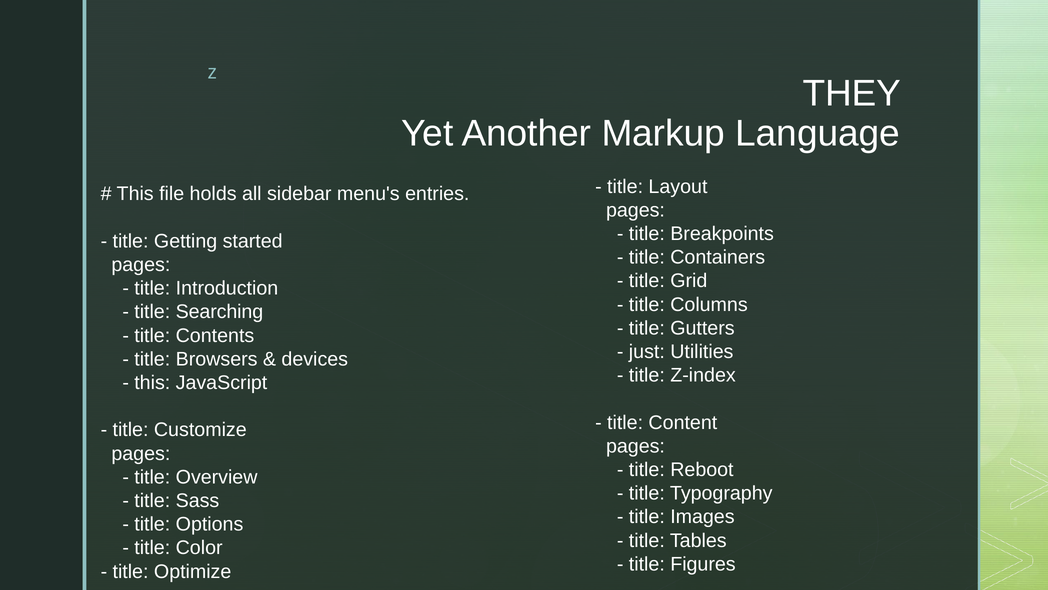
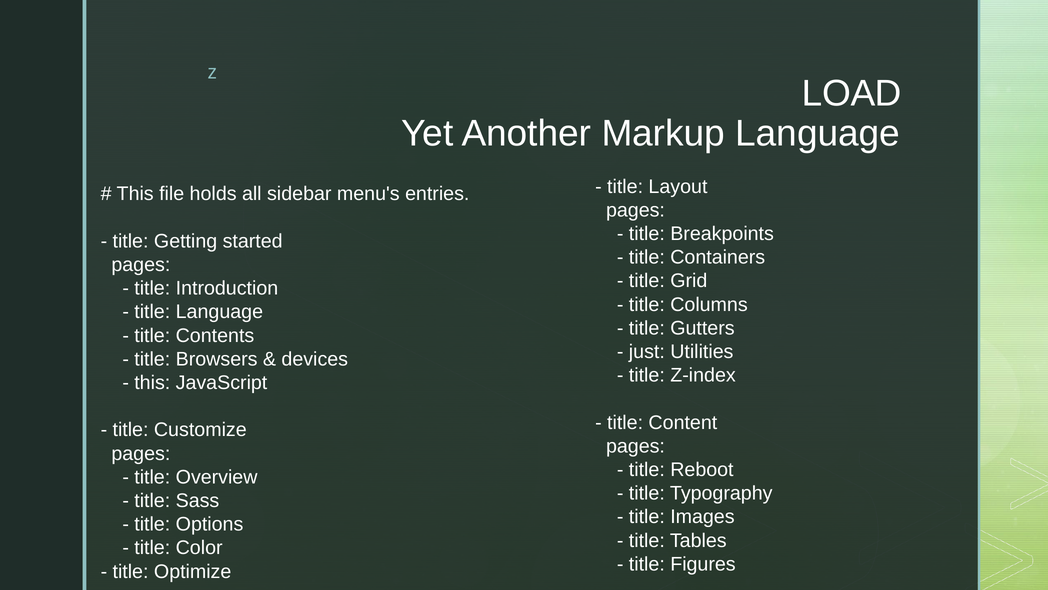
THEY: THEY -> LOAD
title Searching: Searching -> Language
